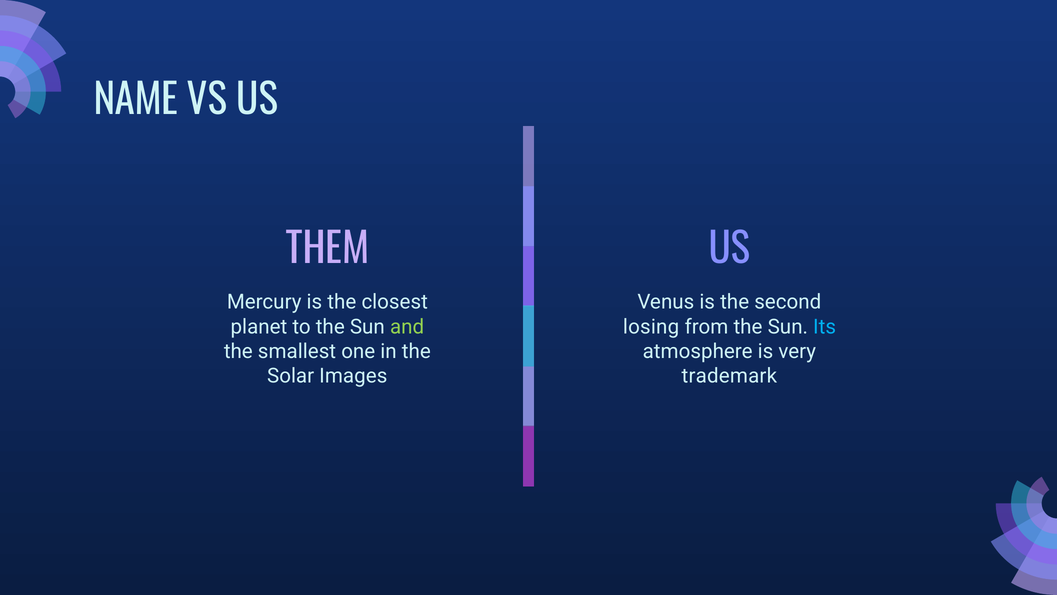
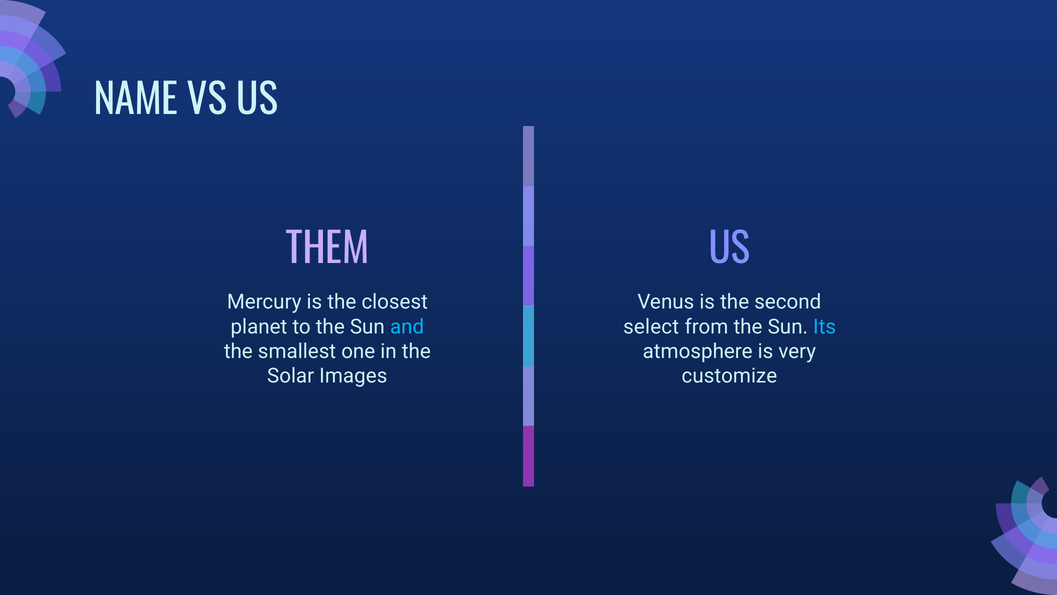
and colour: light green -> light blue
losing: losing -> select
trademark: trademark -> customize
